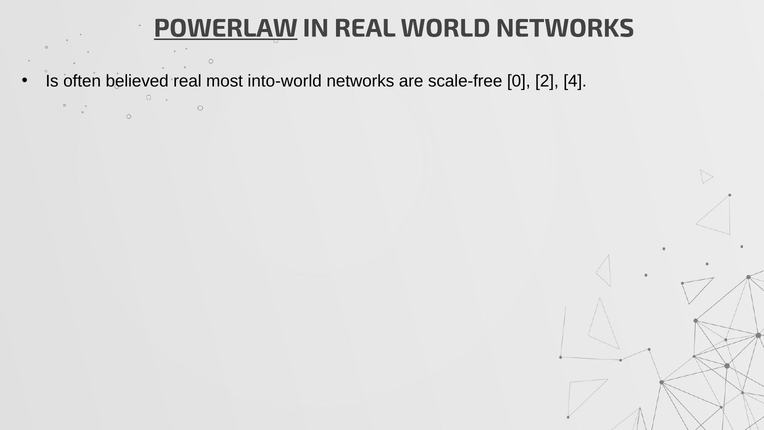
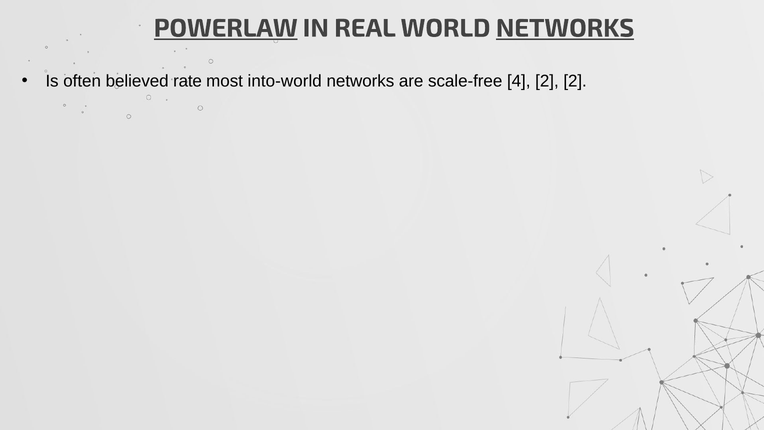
NETWORKS at (565, 28) underline: none -> present
believed real: real -> rate
0: 0 -> 4
2 4: 4 -> 2
